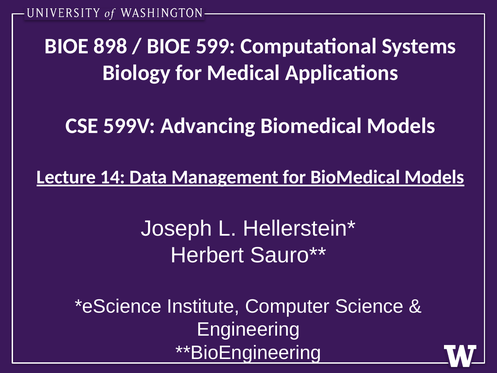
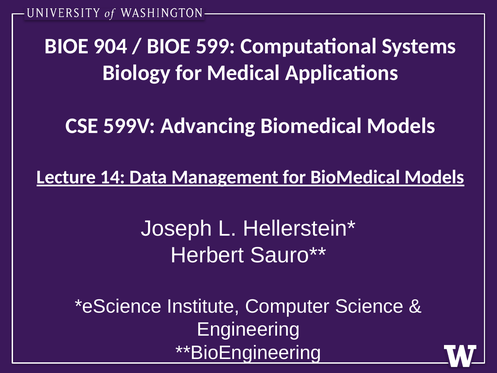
898: 898 -> 904
